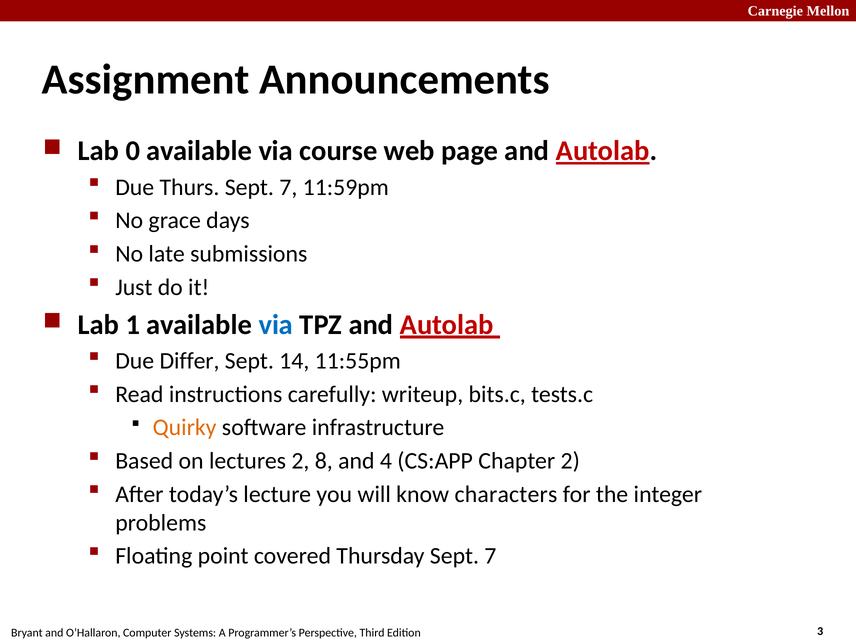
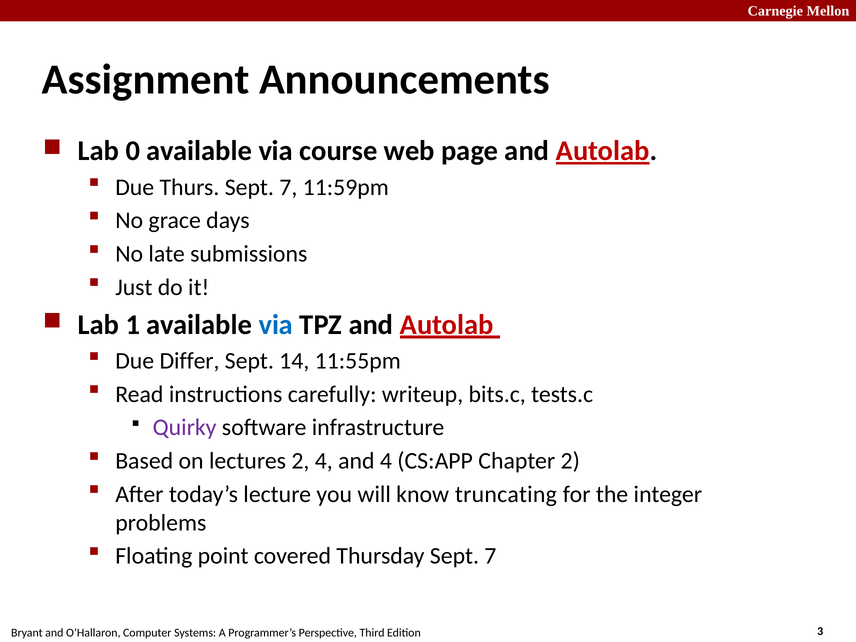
Quirky colour: orange -> purple
2 8: 8 -> 4
characters: characters -> truncating
